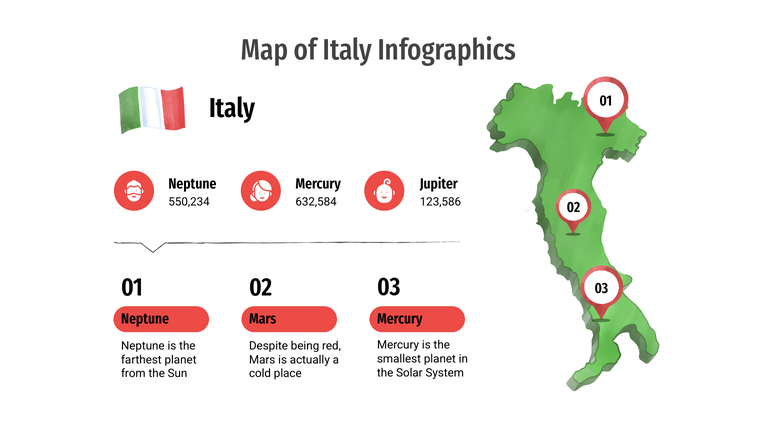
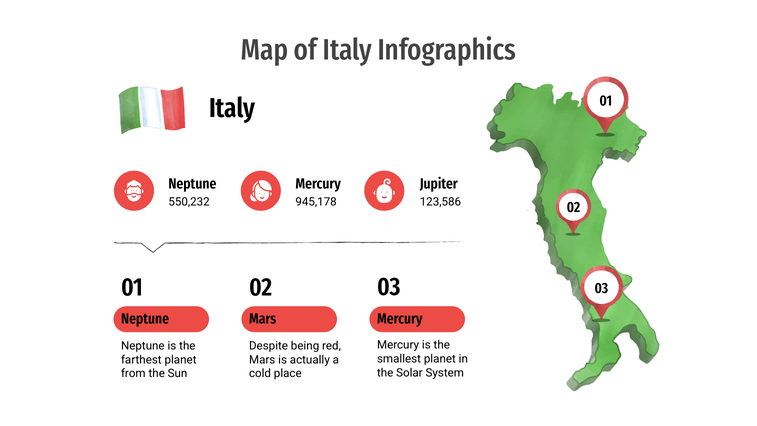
550,234: 550,234 -> 550,232
632,584: 632,584 -> 945,178
